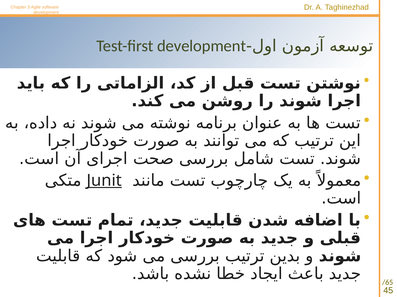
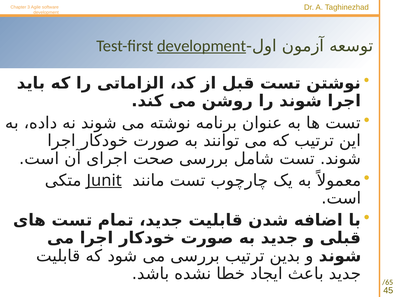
development at (202, 46) underline: none -> present
